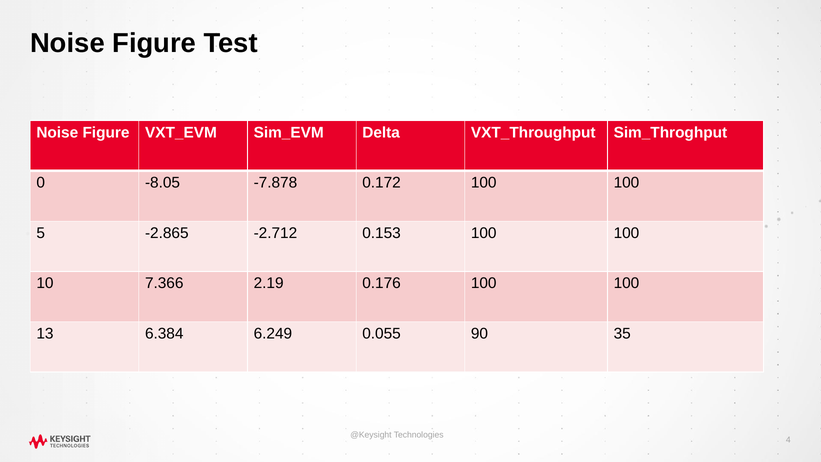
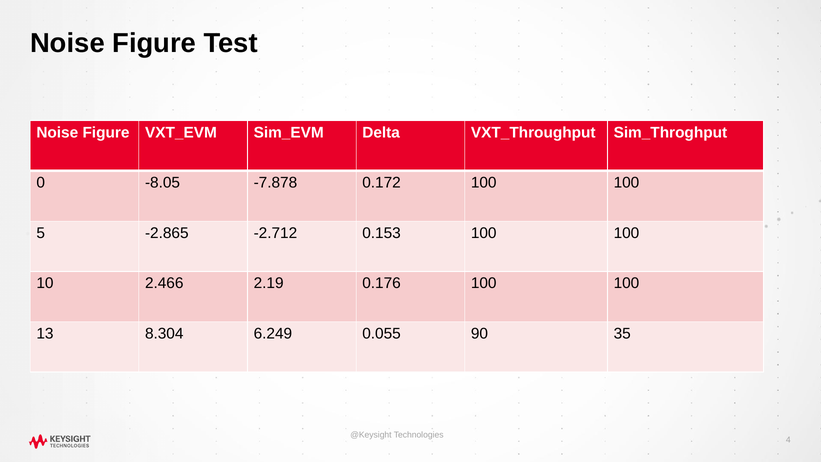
7.366: 7.366 -> 2.466
6.384: 6.384 -> 8.304
